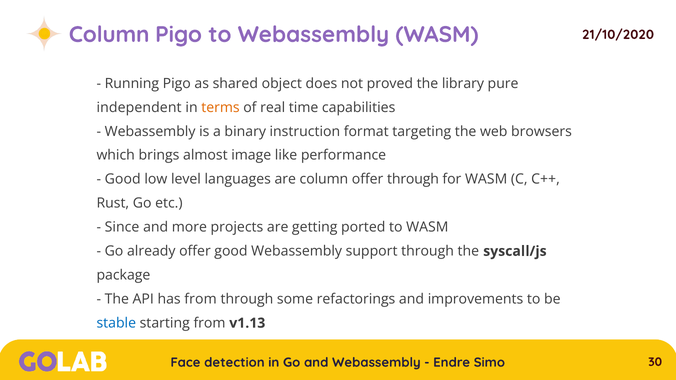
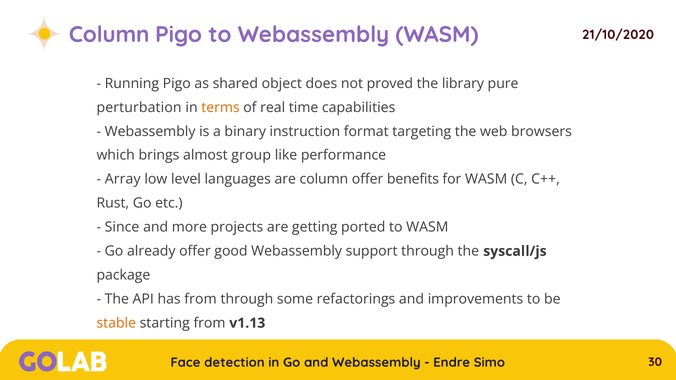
independent: independent -> perturbation
image: image -> group
Good at (123, 179): Good -> Array
offer through: through -> benefits
stable colour: blue -> orange
